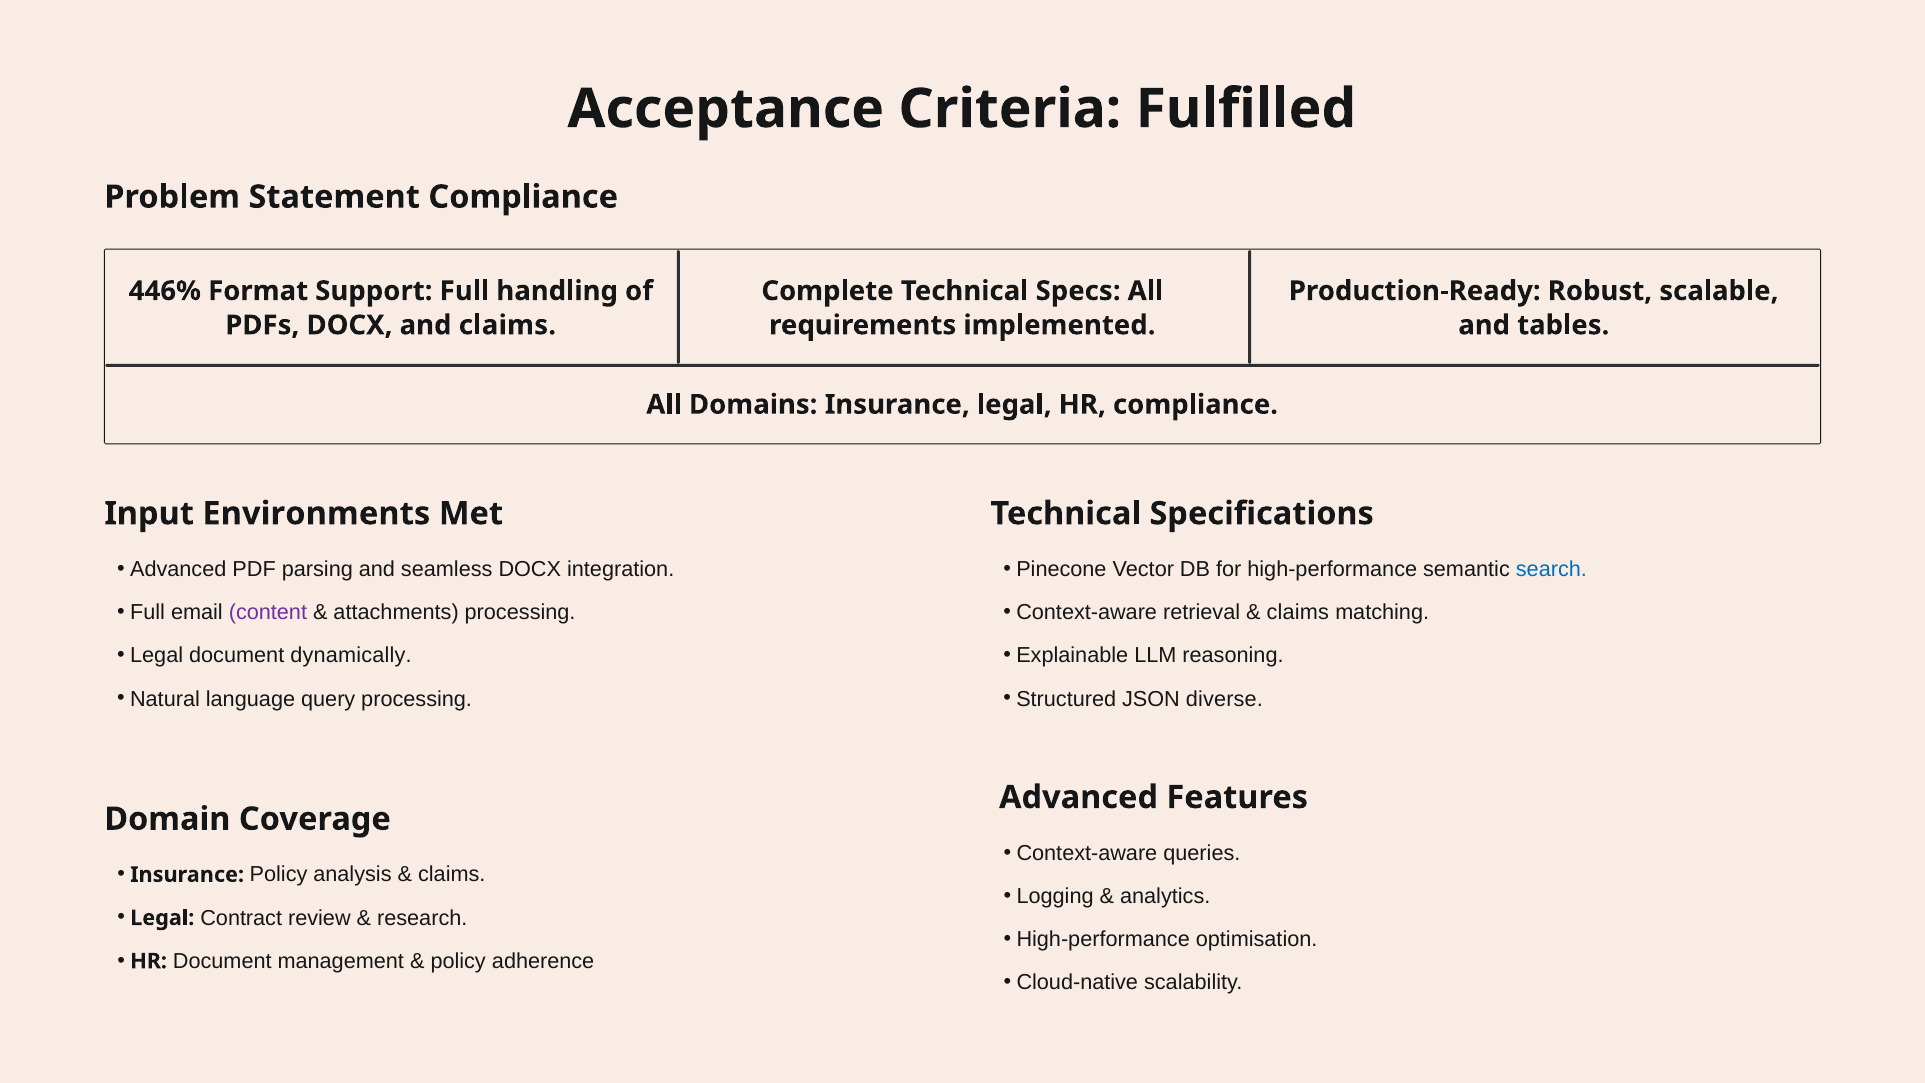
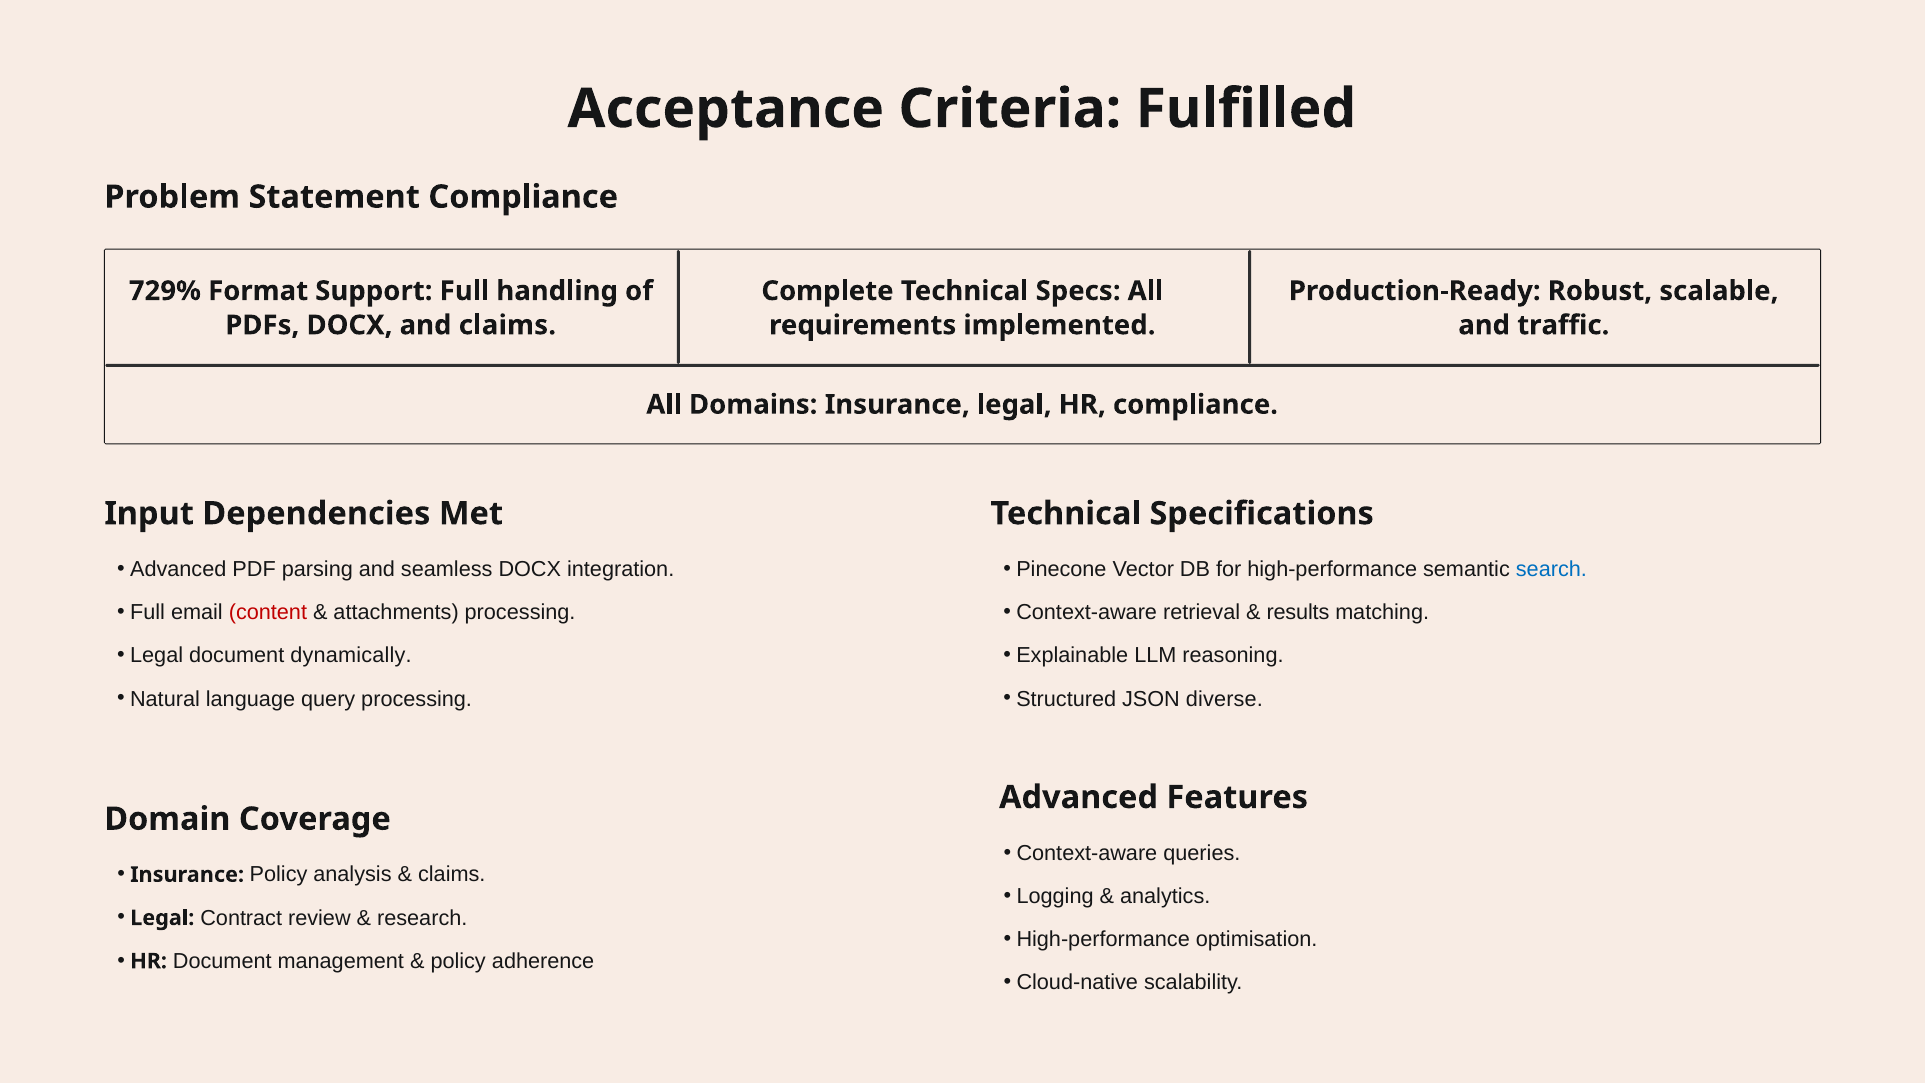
446%: 446% -> 729%
tables: tables -> traffic
Environments: Environments -> Dependencies
content colour: purple -> red
claims at (1298, 612): claims -> results
